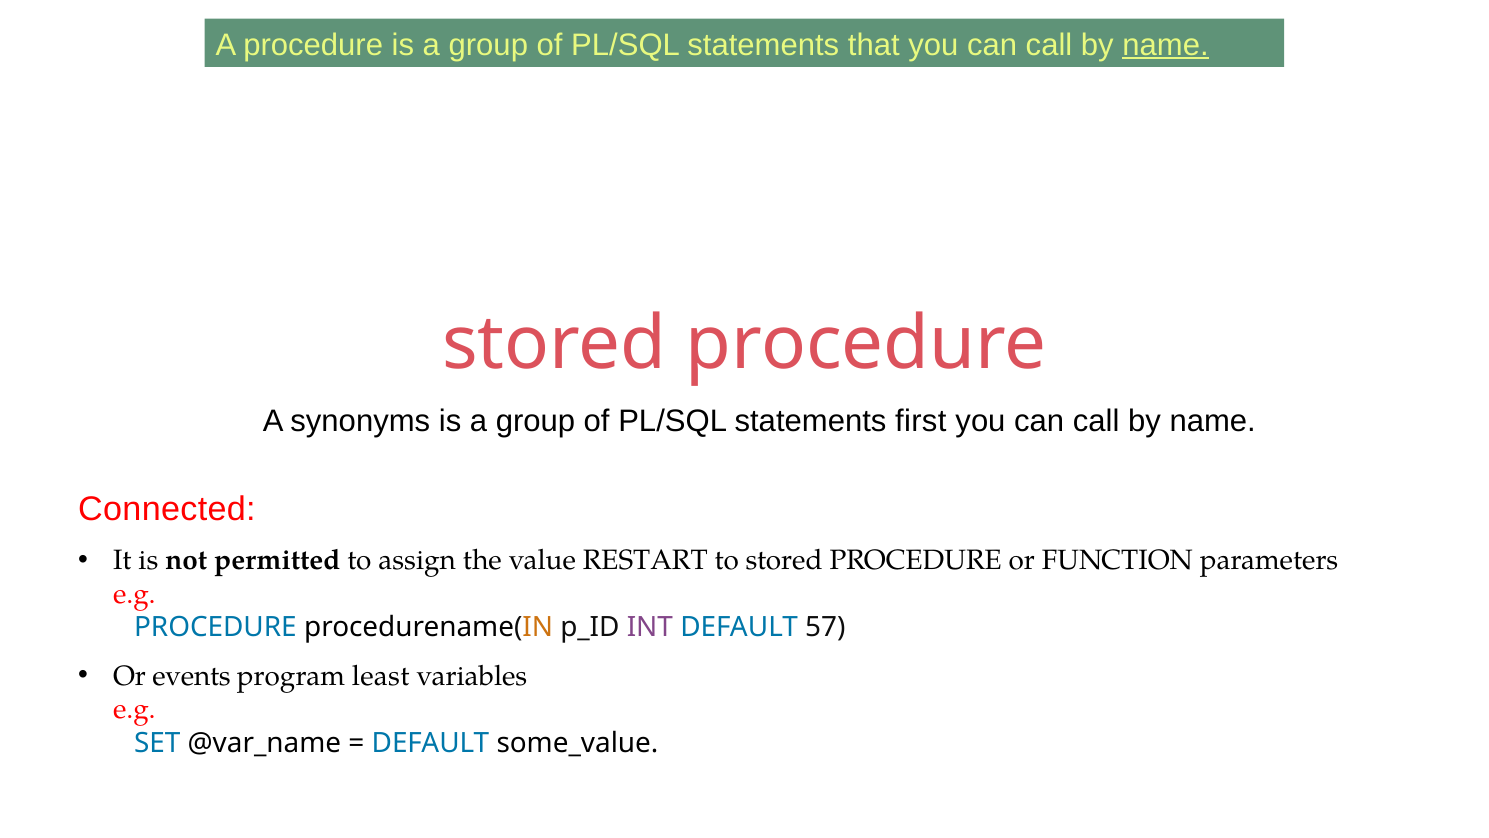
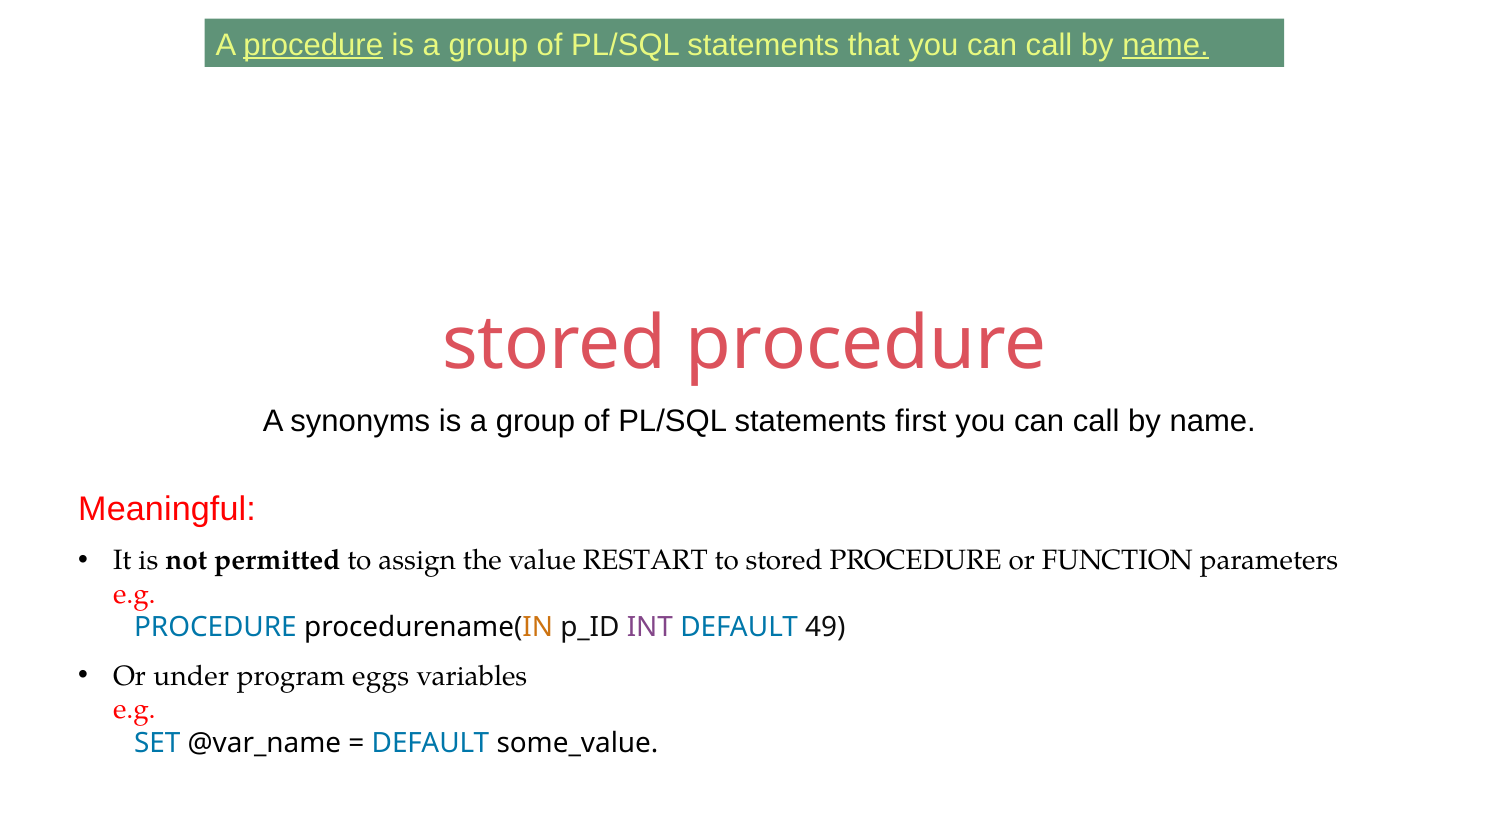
procedure at (313, 45) underline: none -> present
Connected: Connected -> Meaningful
57: 57 -> 49
events: events -> under
least: least -> eggs
